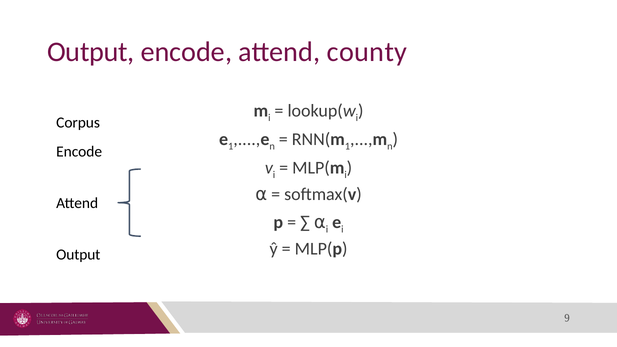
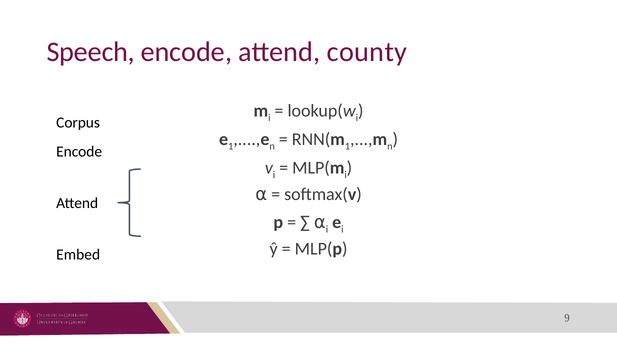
Output at (91, 52): Output -> Speech
Output at (78, 255): Output -> Embed
